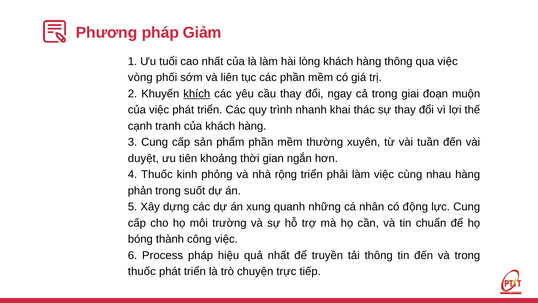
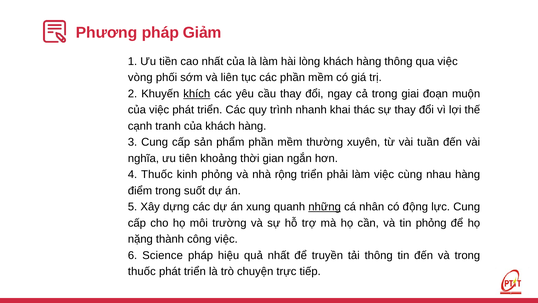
tuổi: tuổi -> tiền
duyệt: duyệt -> nghĩa
phản: phản -> điểm
những underline: none -> present
tin chuẩn: chuẩn -> phỏng
bóng: bóng -> nặng
Process: Process -> Science
